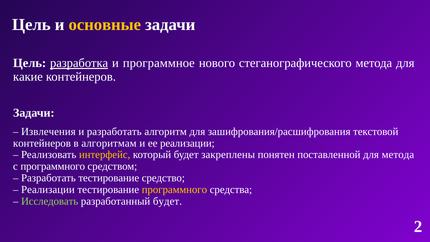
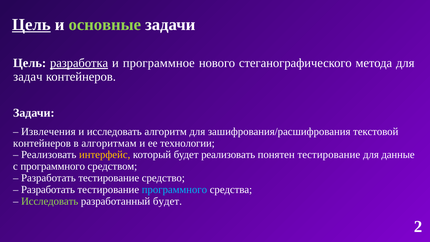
Цель at (31, 25) underline: none -> present
основные colour: yellow -> light green
какие: какие -> задач
и разработать: разработать -> исследовать
ее реализации: реализации -> технологии
будет закреплены: закреплены -> реализовать
понятен поставленной: поставленной -> тестирование
для метода: метода -> данные
Реализации at (48, 190): Реализации -> Разработать
программного at (174, 190) colour: yellow -> light blue
